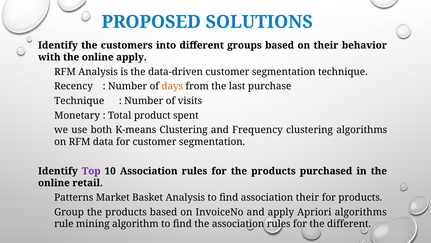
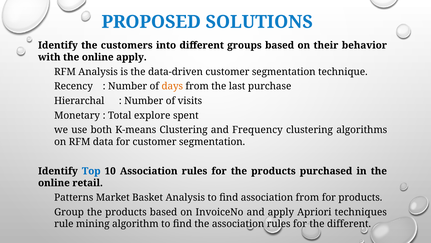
Technique at (79, 101): Technique -> Hierarchal
product: product -> explore
Top colour: purple -> blue
association their: their -> from
Apriori algorithms: algorithms -> techniques
